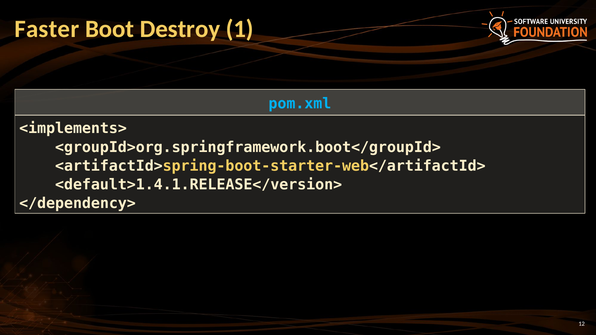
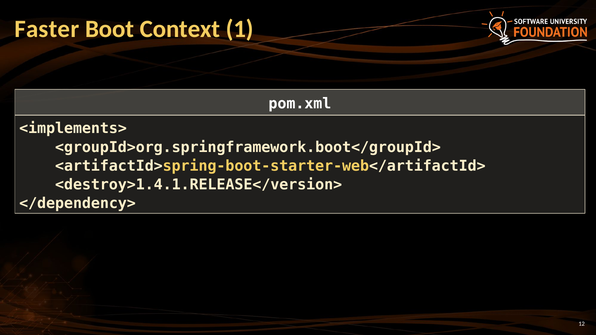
Destroy: Destroy -> Context
pom.xml colour: light blue -> white
<default>1.4.1.RELEASE</version>: <default>1.4.1.RELEASE</version> -> <destroy>1.4.1.RELEASE</version>
